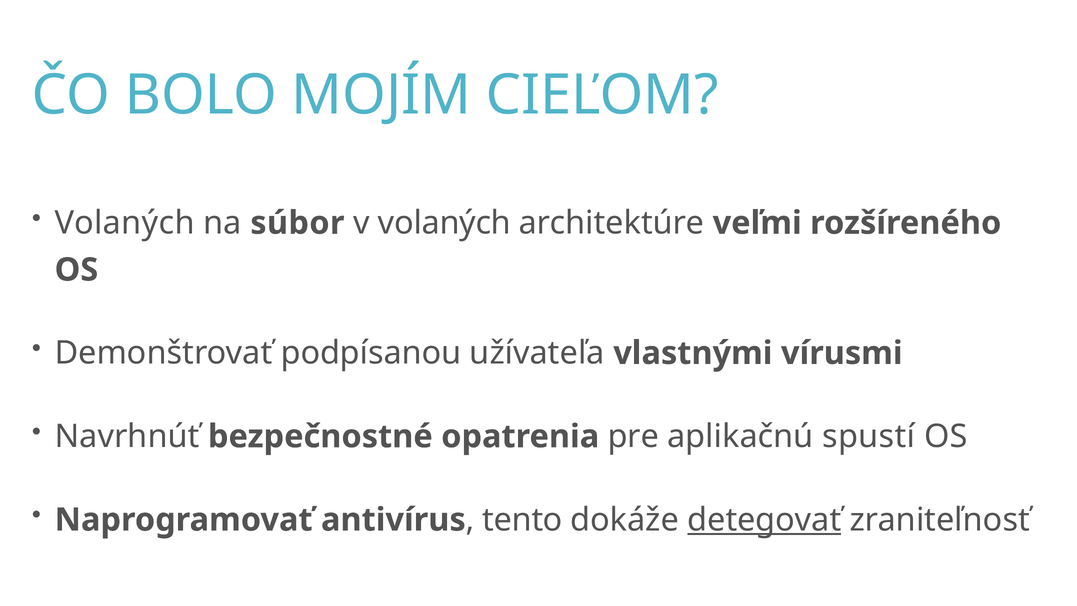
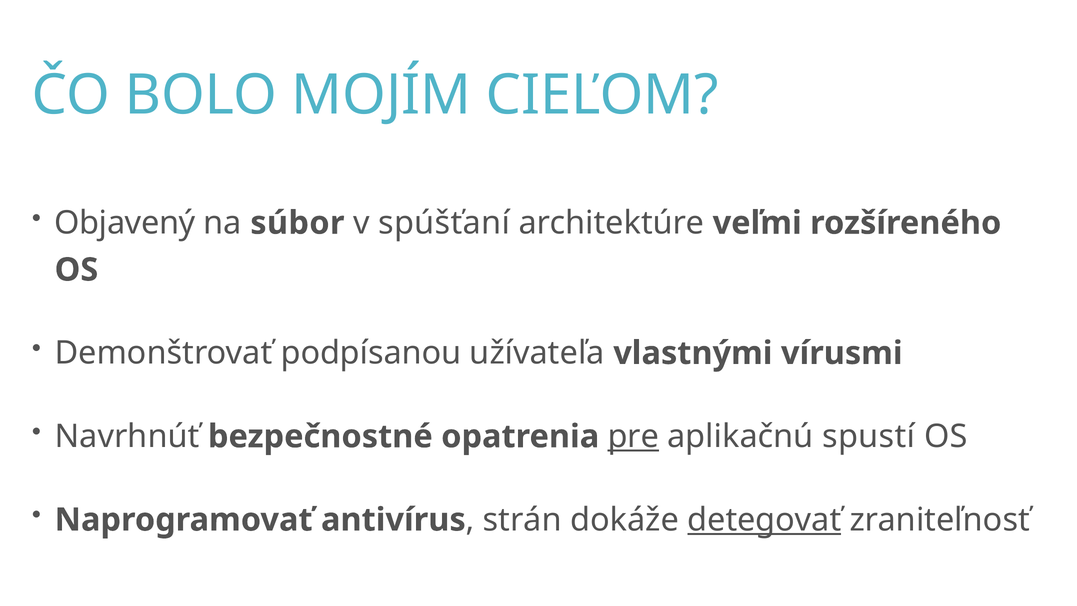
Volaných at (125, 223): Volaných -> Objavený
v volaných: volaných -> spúšťaní
pre underline: none -> present
tento: tento -> strán
